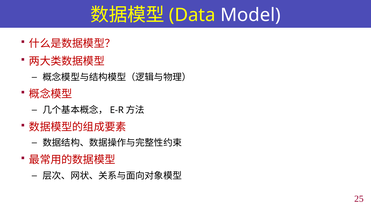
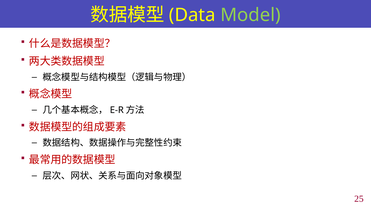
Model colour: white -> light green
